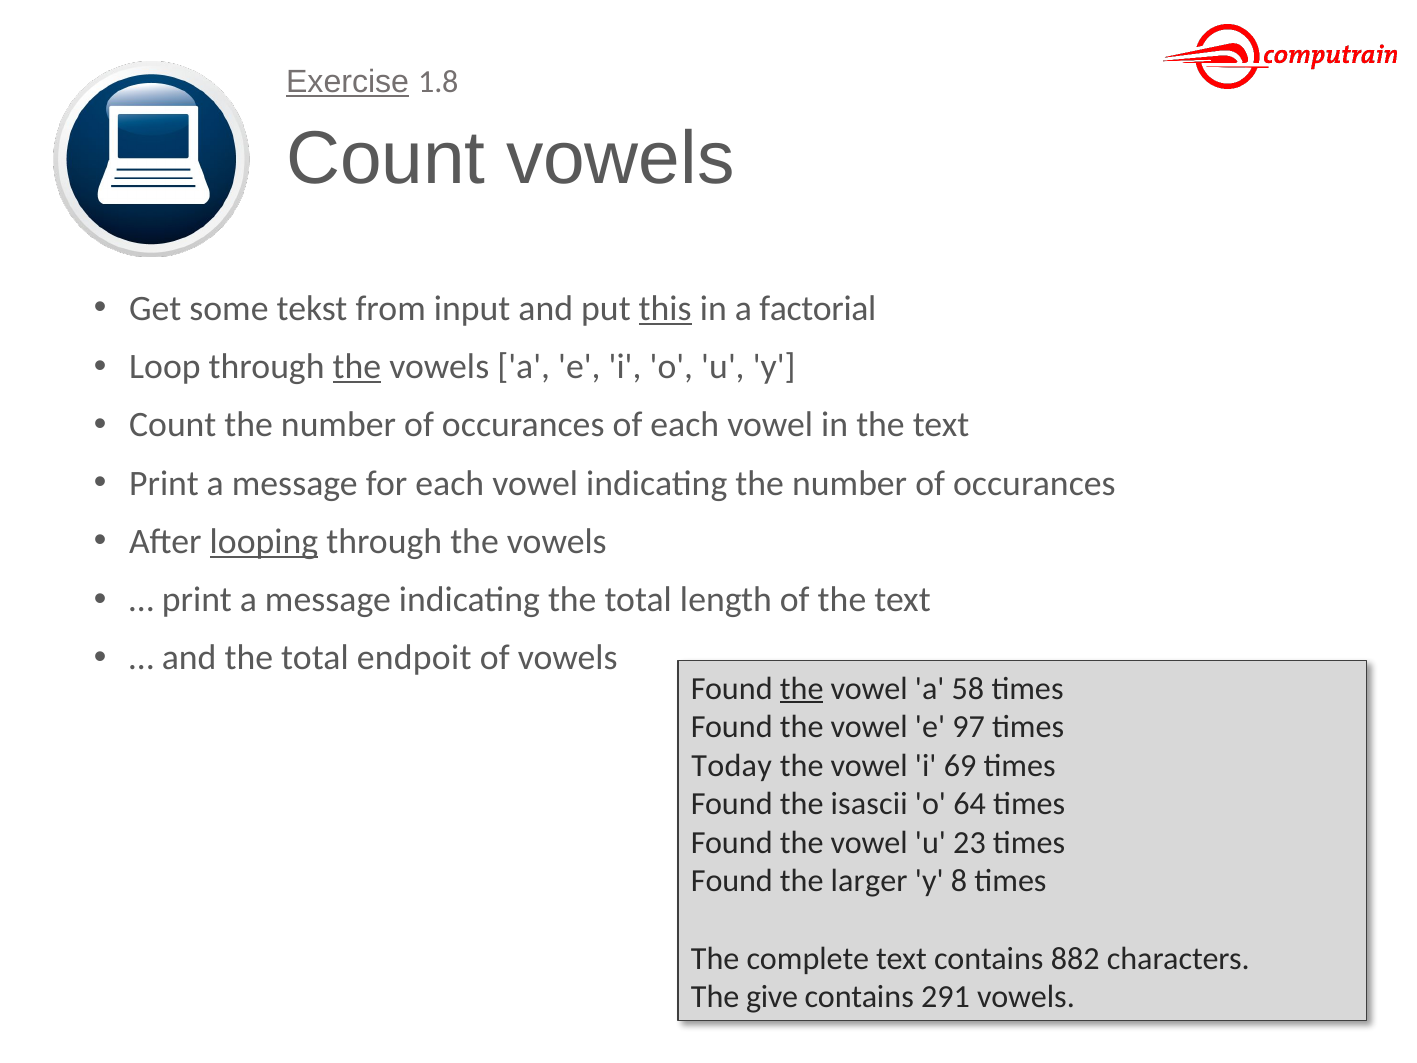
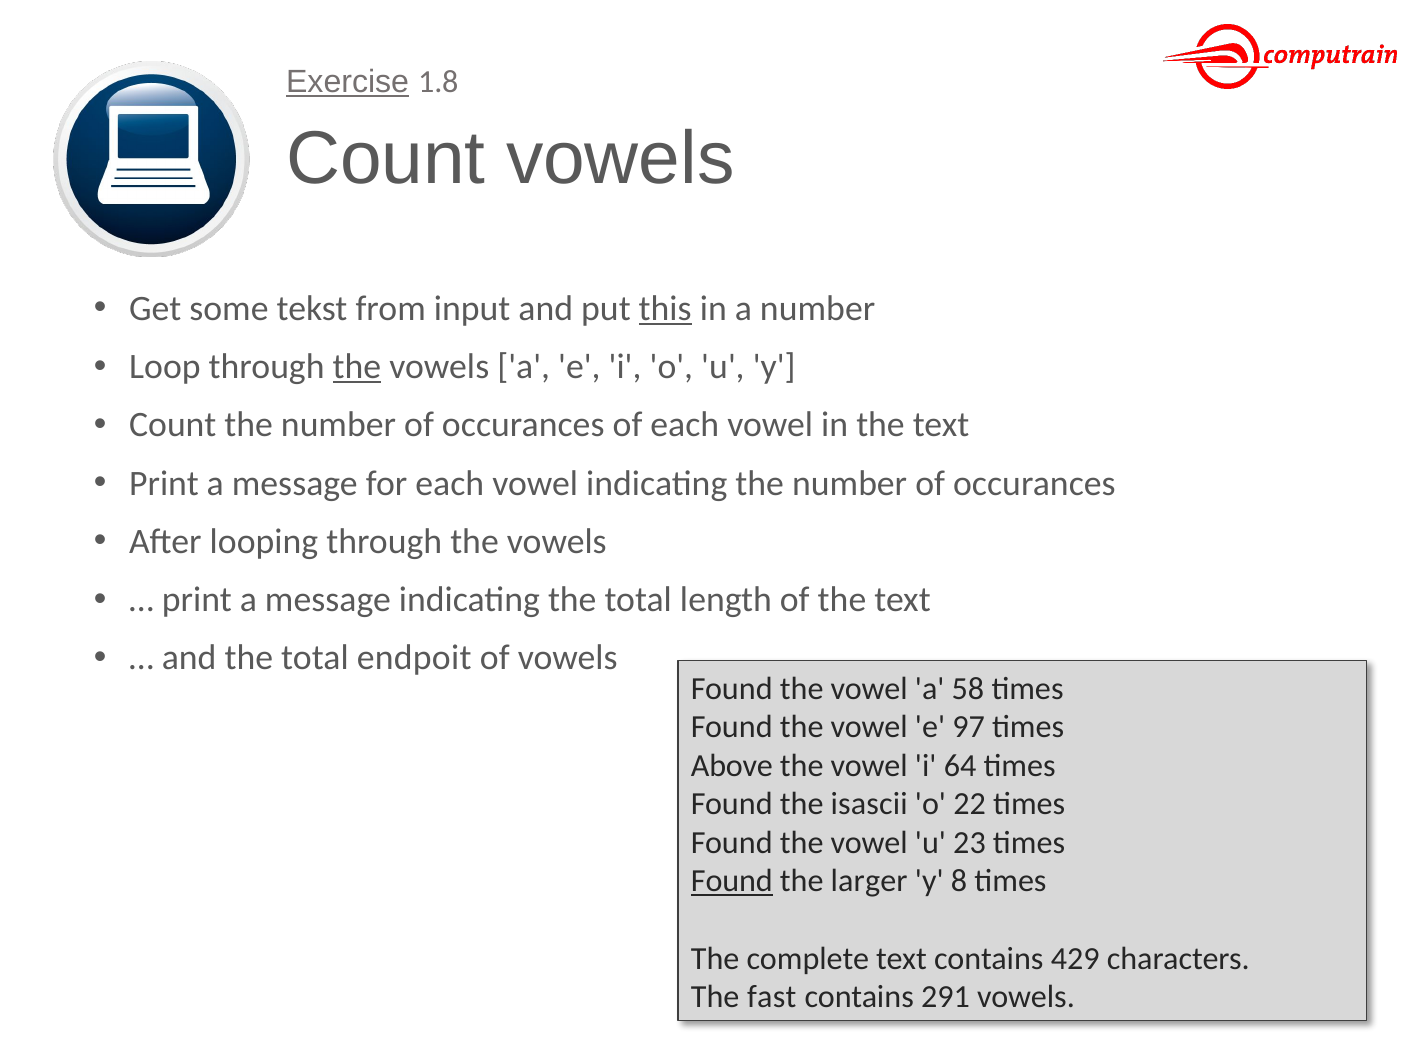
a factorial: factorial -> number
looping underline: present -> none
the at (802, 688) underline: present -> none
Today: Today -> Above
69: 69 -> 64
64: 64 -> 22
Found at (732, 881) underline: none -> present
882: 882 -> 429
give: give -> fast
